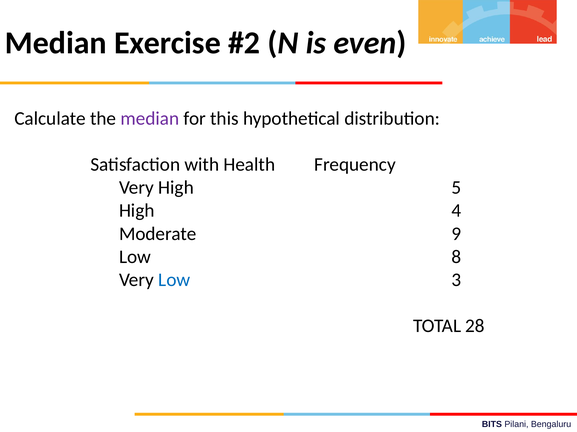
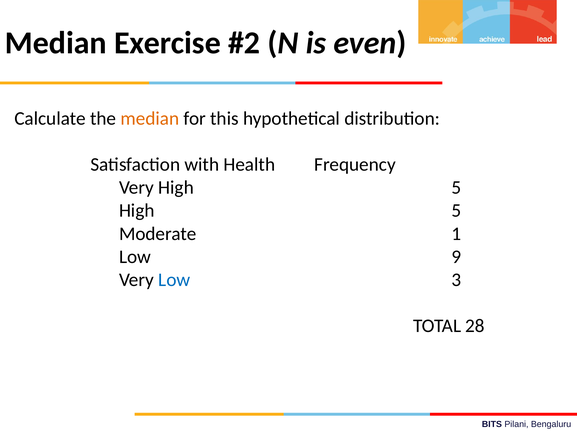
median at (150, 119) colour: purple -> orange
4 at (456, 211): 4 -> 5
9: 9 -> 1
8: 8 -> 9
